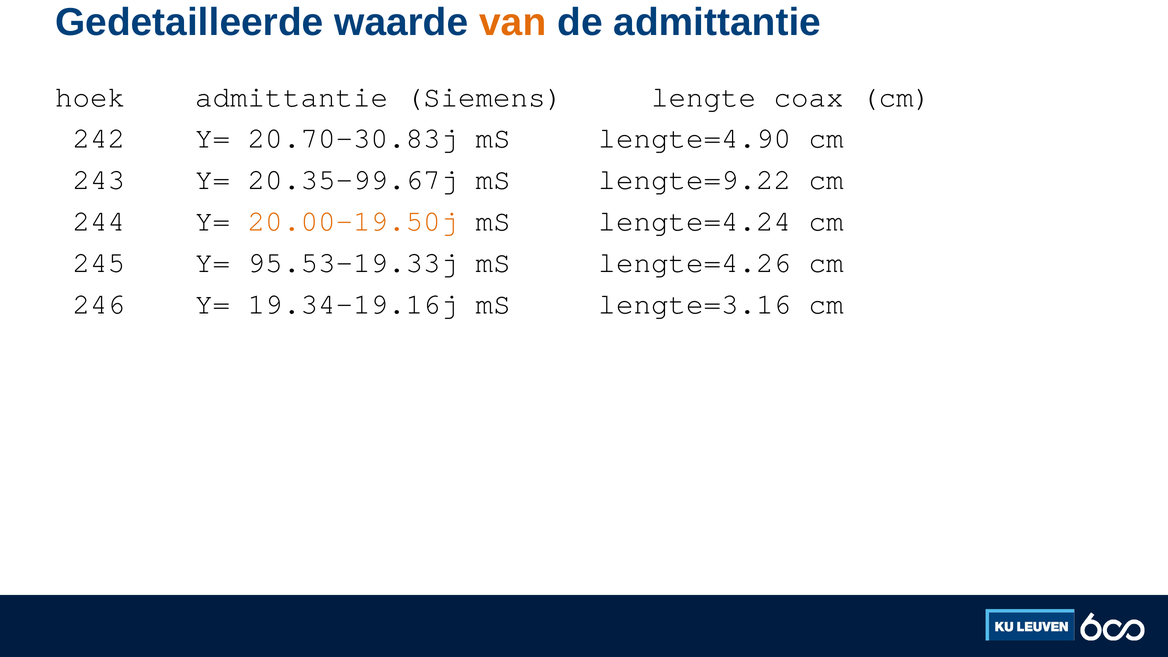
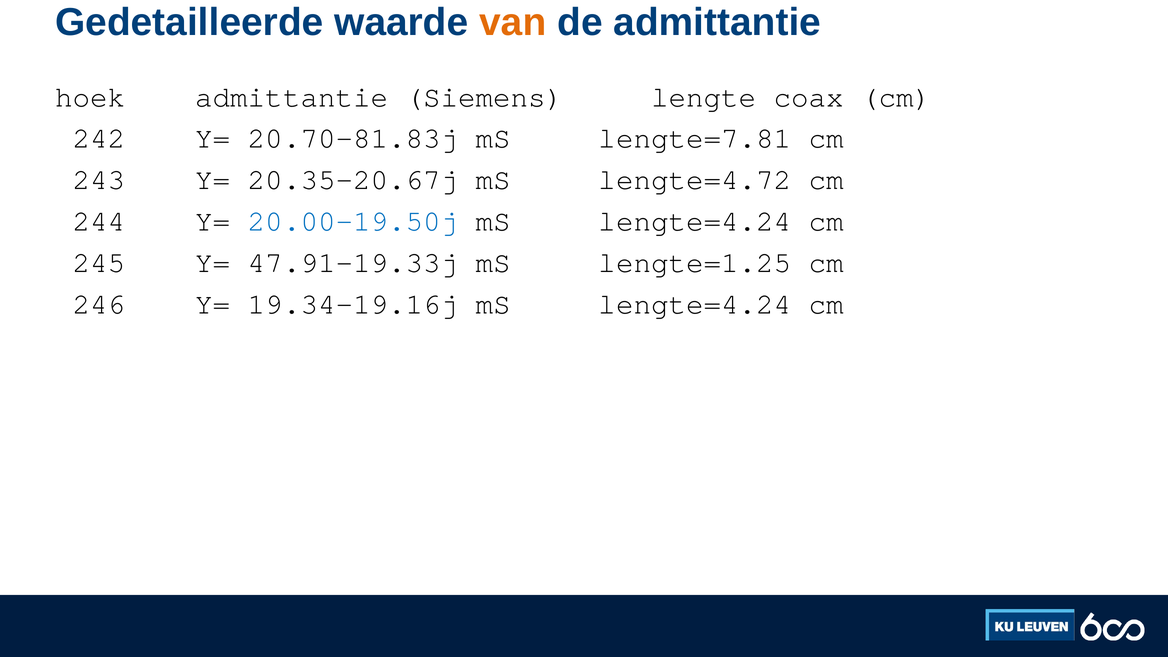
20.70-30.83j: 20.70-30.83j -> 20.70-81.83j
lengte=4.90: lengte=4.90 -> lengte=7.81
20.35-99.67j: 20.35-99.67j -> 20.35-20.67j
lengte=9.22: lengte=9.22 -> lengte=4.72
20.00-19.50j colour: orange -> blue
95.53-19.33j: 95.53-19.33j -> 47.91-19.33j
lengte=4.26: lengte=4.26 -> lengte=1.25
19.34-19.16j mS lengte=3.16: lengte=3.16 -> lengte=4.24
